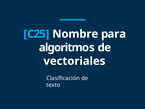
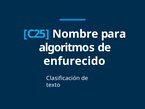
vectoriales: vectoriales -> enfurecido
